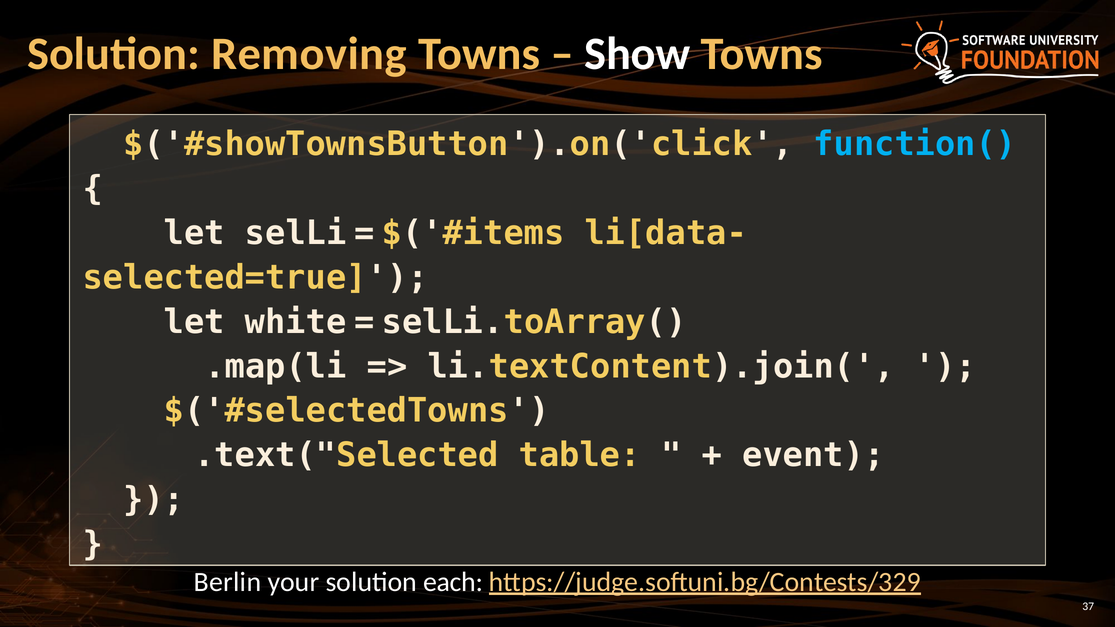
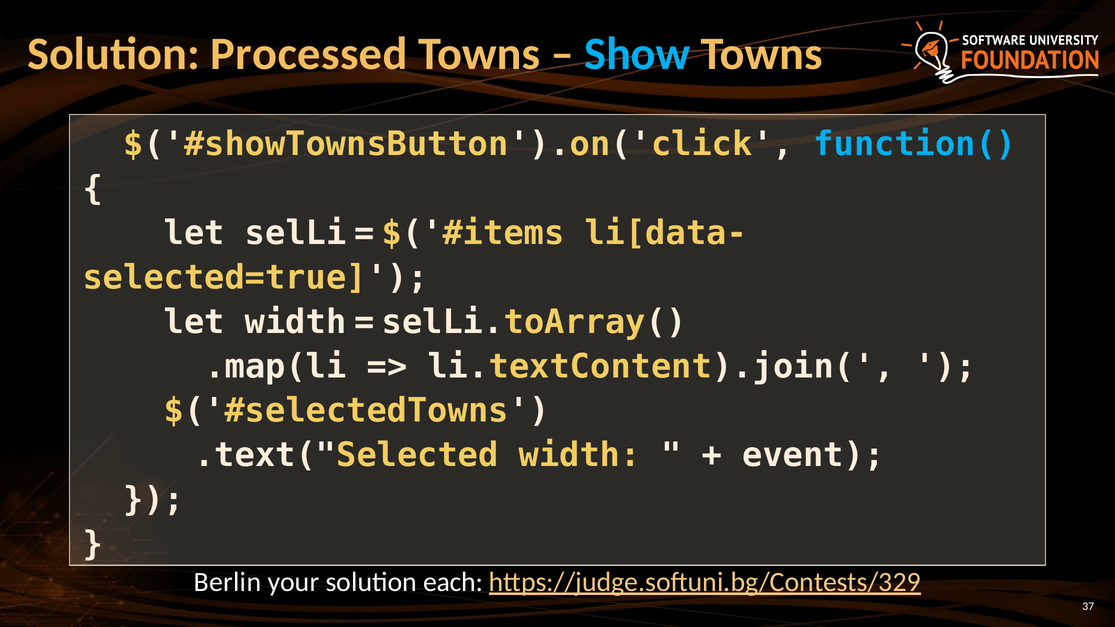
Removing: Removing -> Processed
Show colour: white -> light blue
let white: white -> width
.text("Selected table: table -> width
